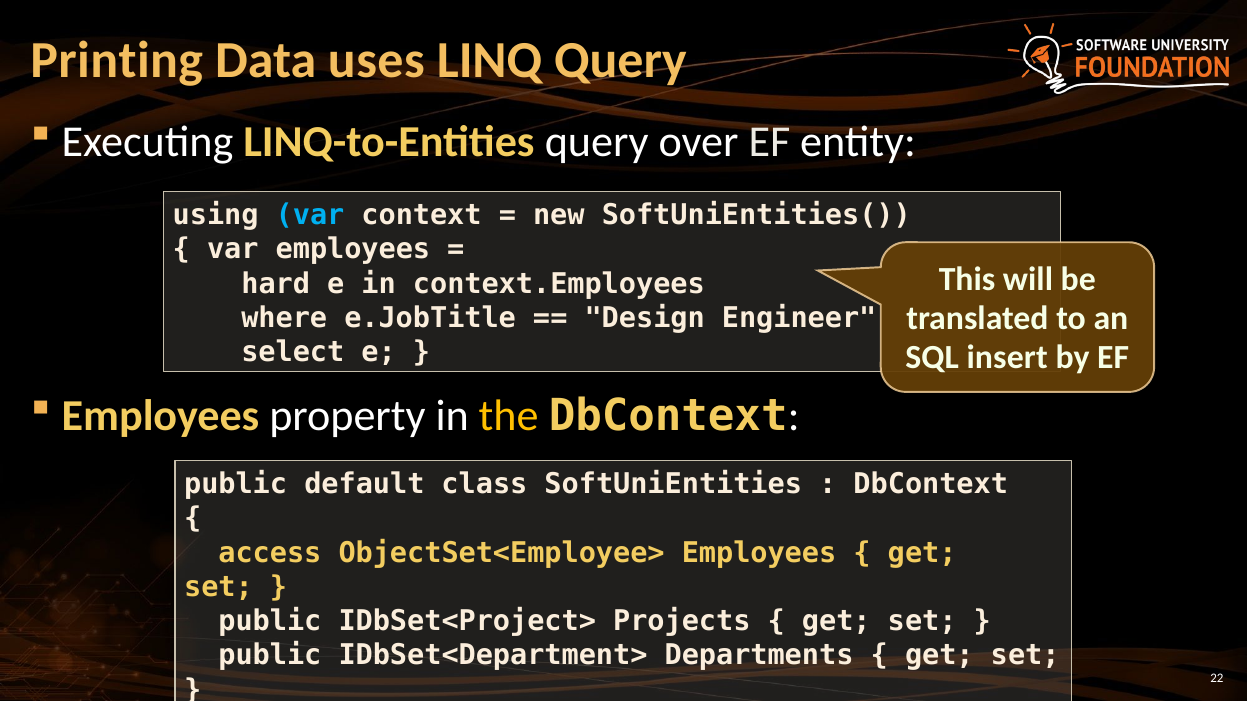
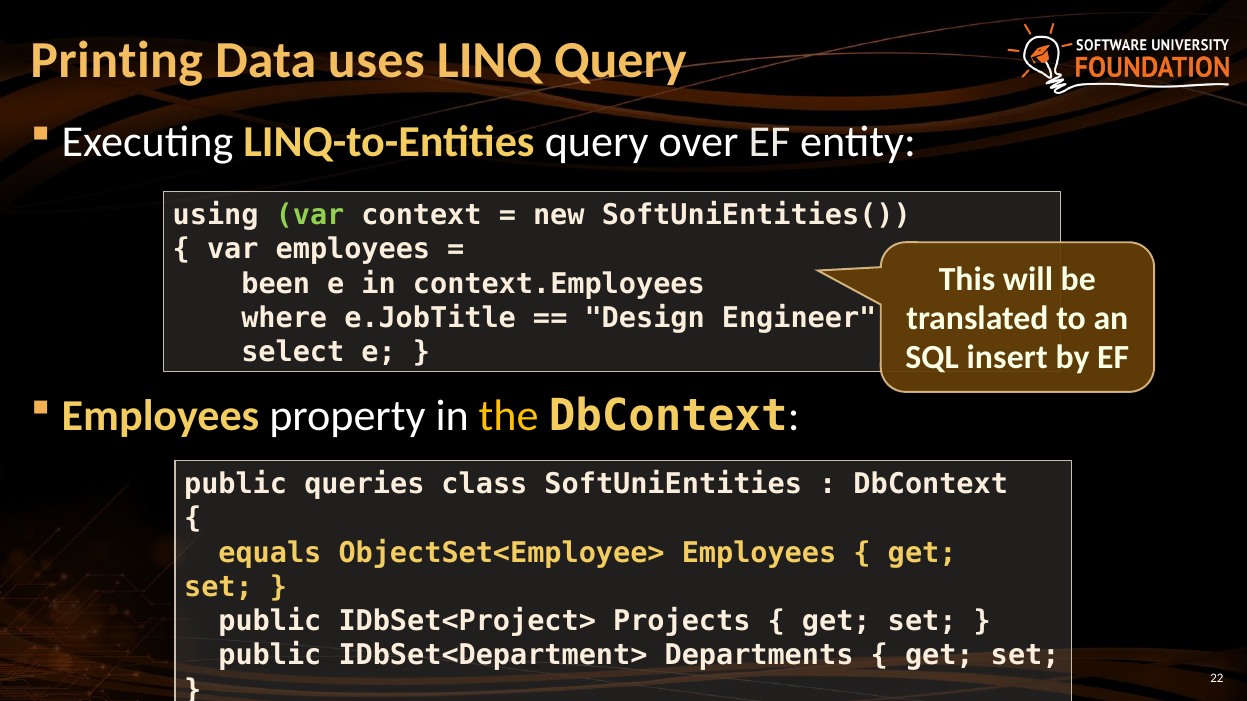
var at (310, 215) colour: light blue -> light green
hard: hard -> been
default: default -> queries
access: access -> equals
